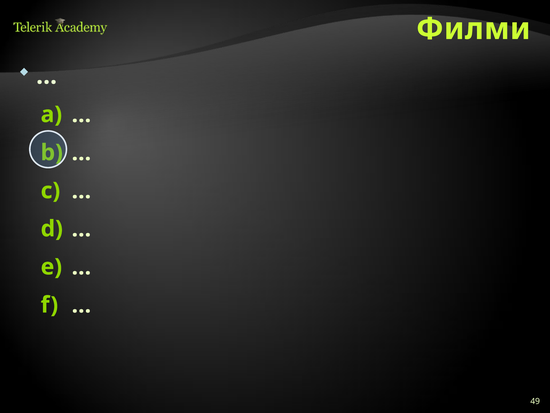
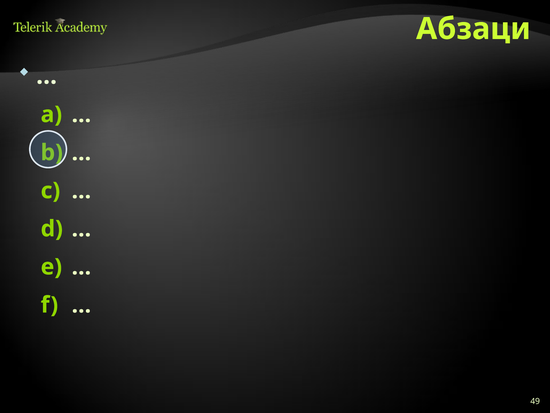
Филми: Филми -> Абзаци
